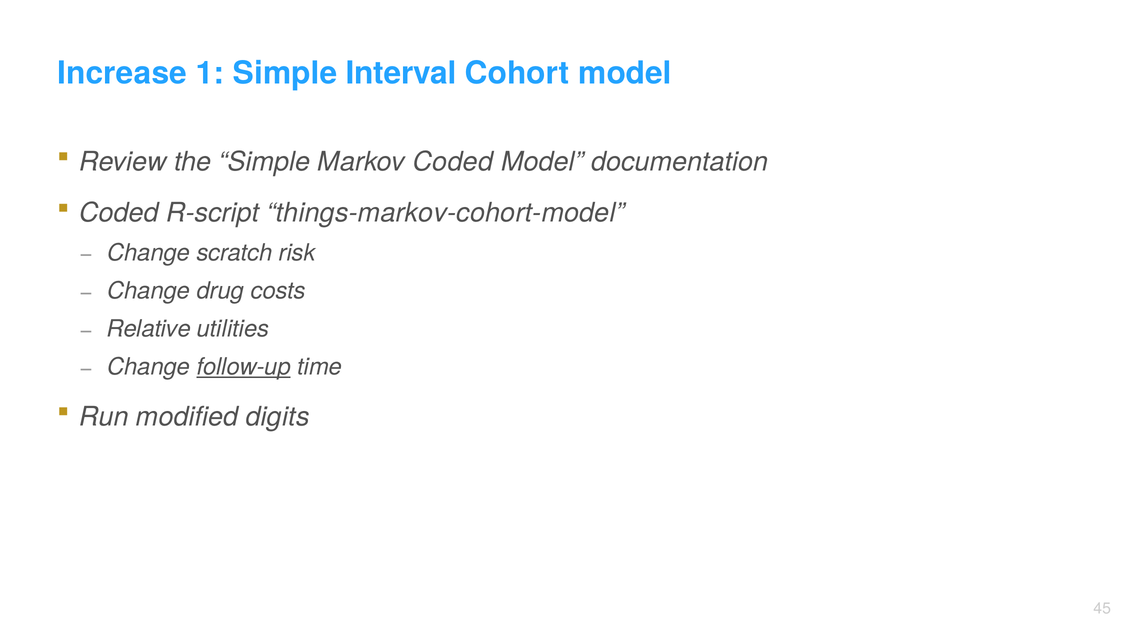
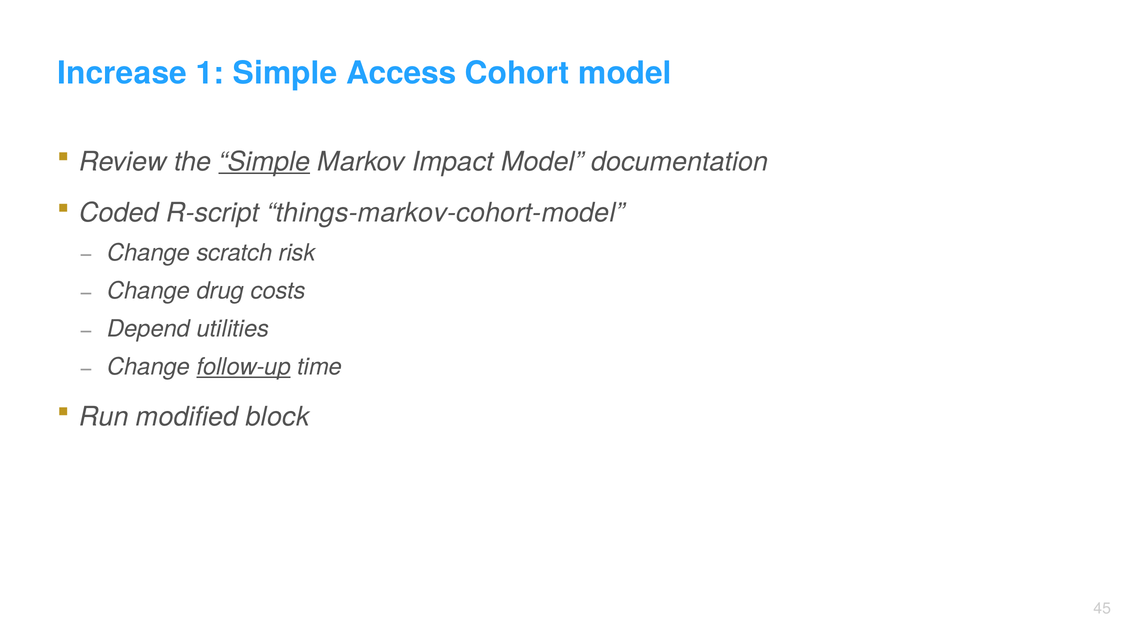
Interval: Interval -> Access
Simple at (264, 162) underline: none -> present
Markov Coded: Coded -> Impact
Relative: Relative -> Depend
digits: digits -> block
